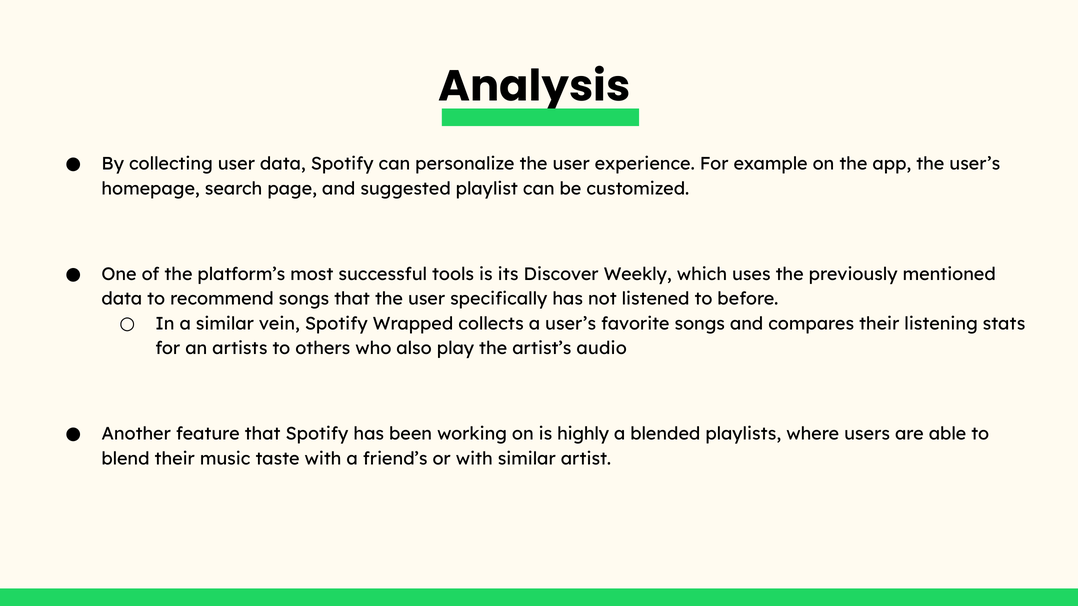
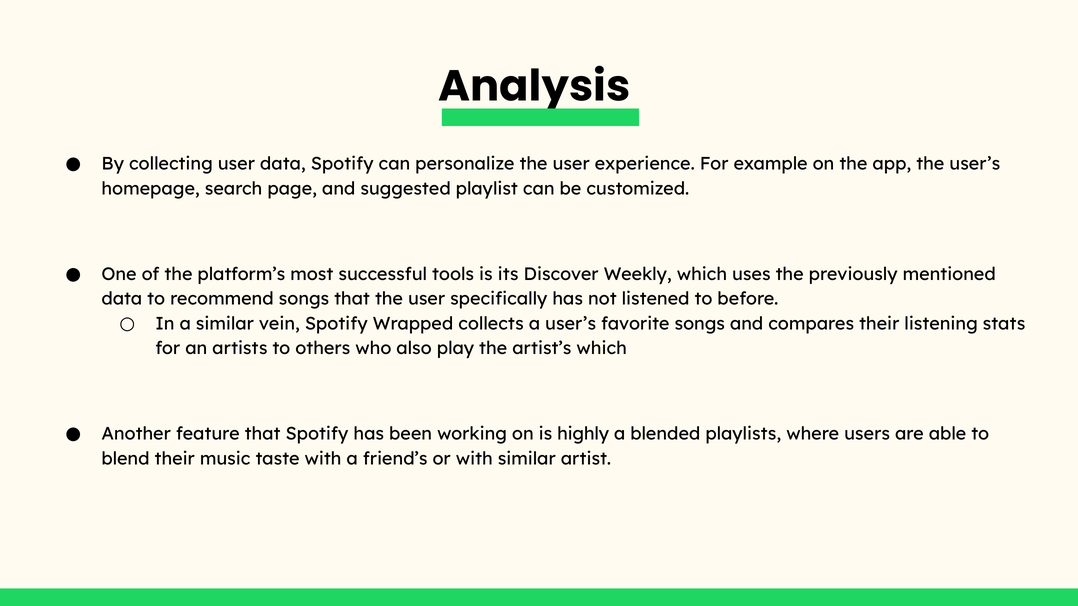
artist’s audio: audio -> which
